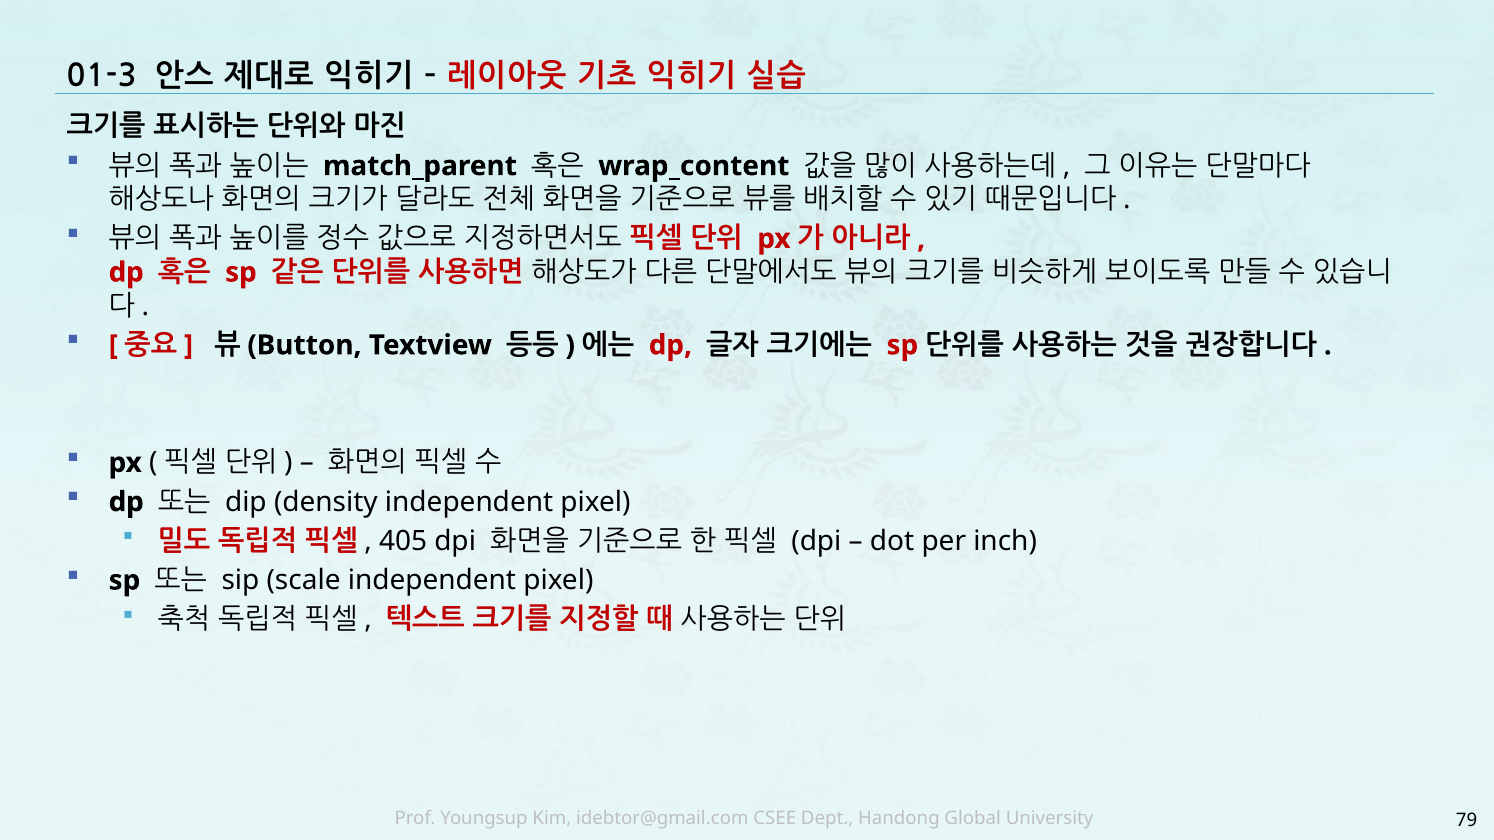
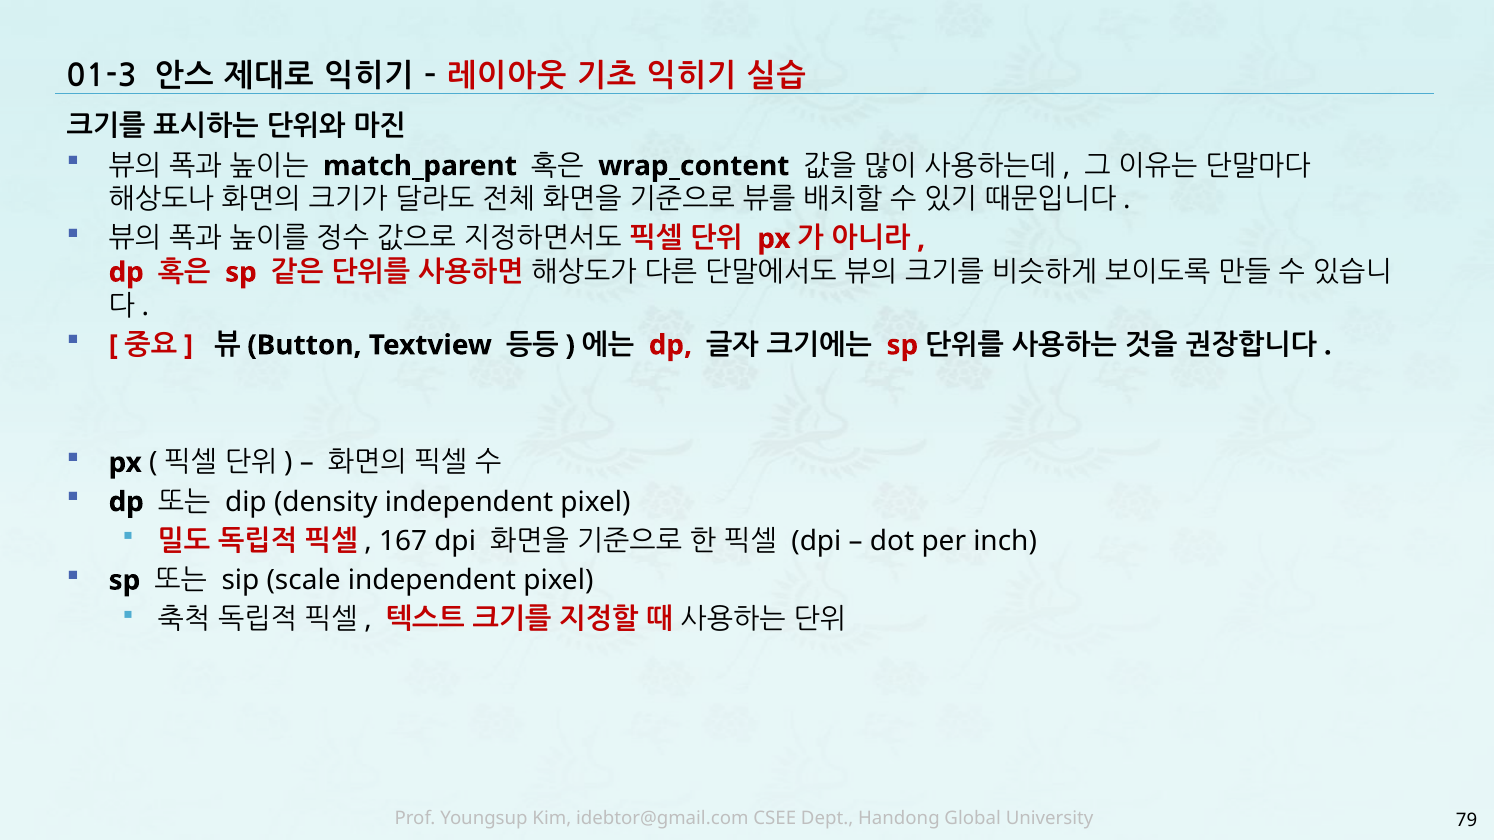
405: 405 -> 167
